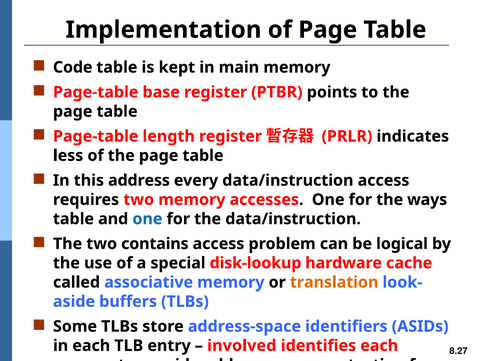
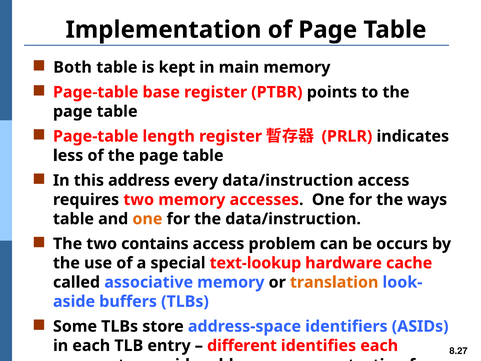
Code: Code -> Both
one at (147, 219) colour: blue -> orange
logical: logical -> occurs
disk-lookup: disk-lookup -> text-lookup
involved: involved -> different
